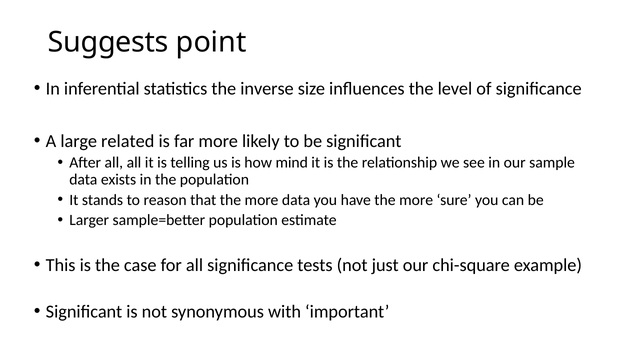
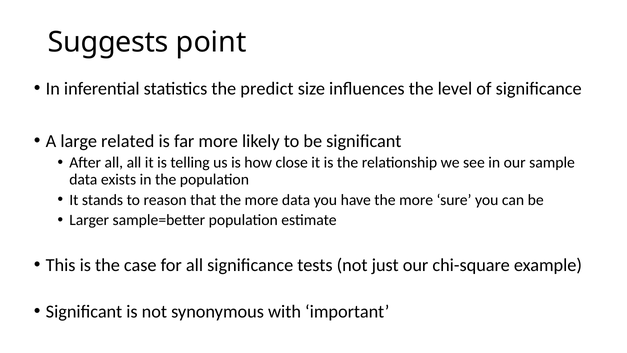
inverse: inverse -> predict
mind: mind -> close
